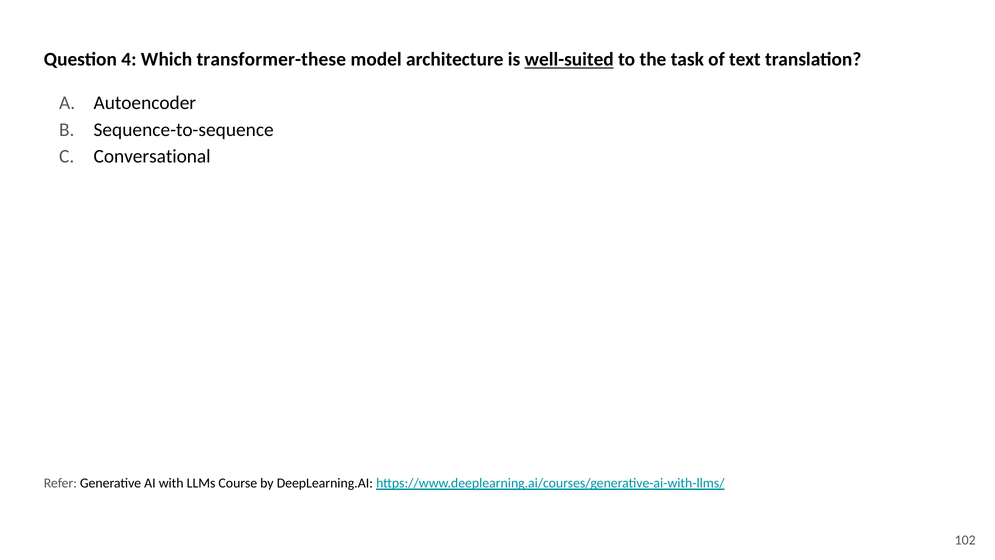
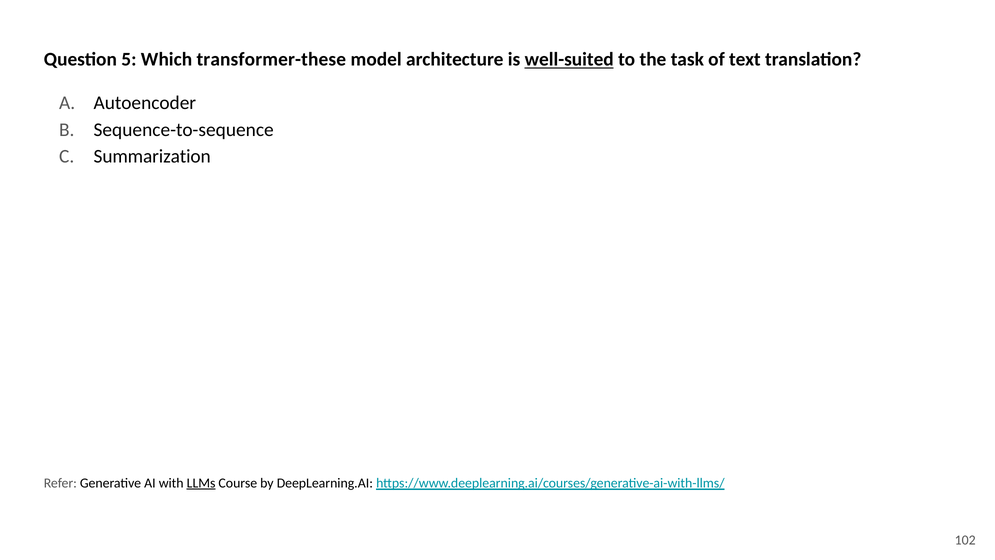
4: 4 -> 5
Conversational: Conversational -> Summarization
LLMs underline: none -> present
